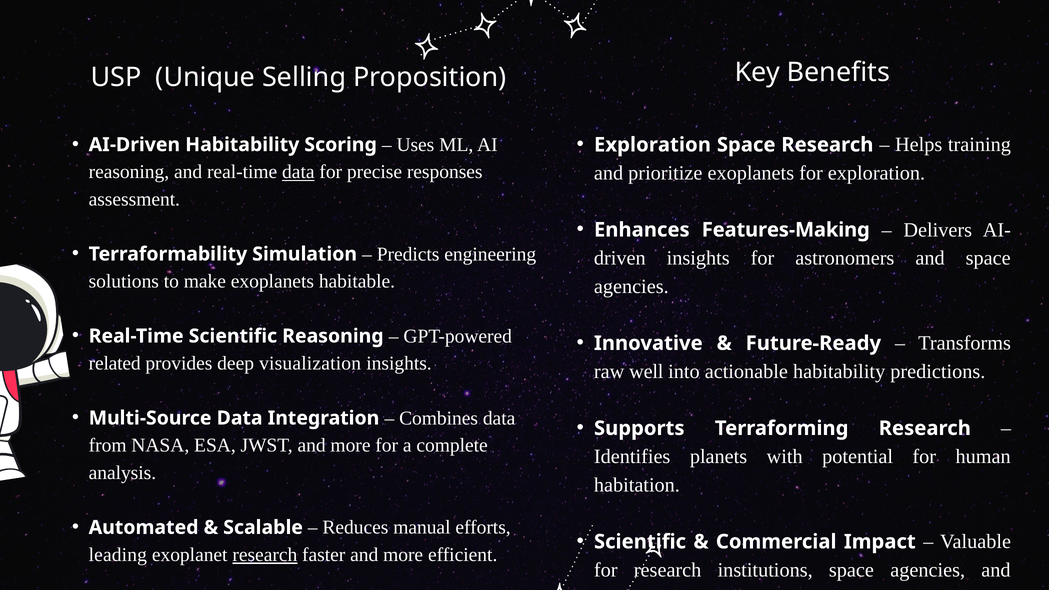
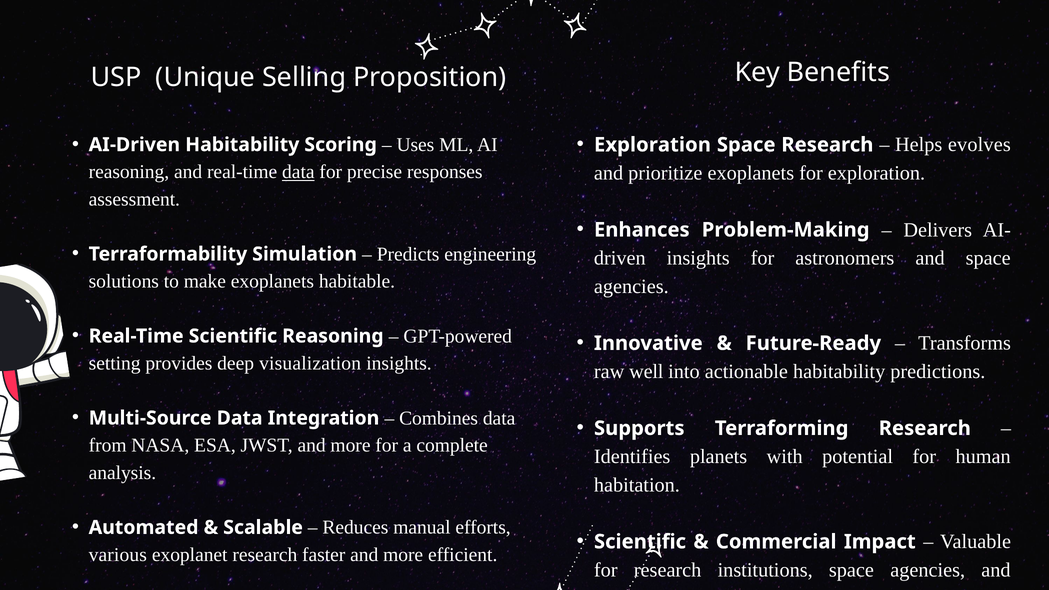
training: training -> evolves
Features-Making: Features-Making -> Problem-Making
related: related -> setting
leading: leading -> various
research at (265, 555) underline: present -> none
